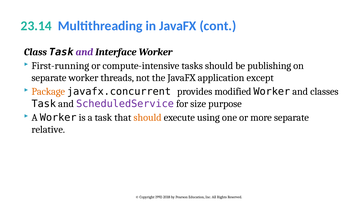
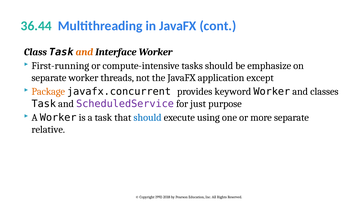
23.14: 23.14 -> 36.44
and at (84, 52) colour: purple -> orange
publishing: publishing -> emphasize
modified: modified -> keyword
size: size -> just
should at (148, 117) colour: orange -> blue
